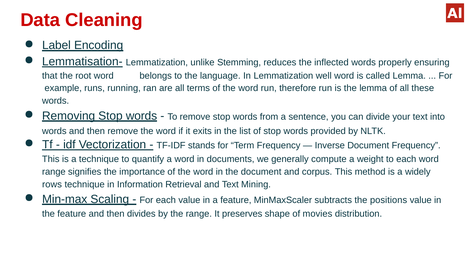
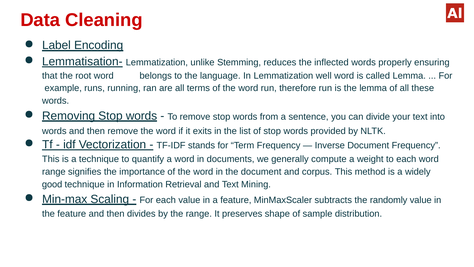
rows: rows -> good
positions: positions -> randomly
movies: movies -> sample
